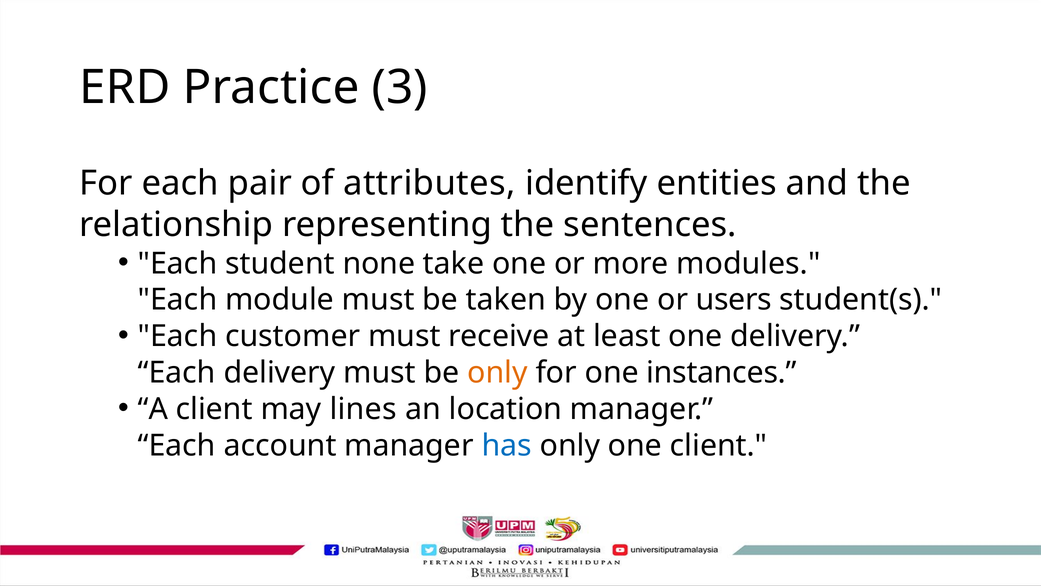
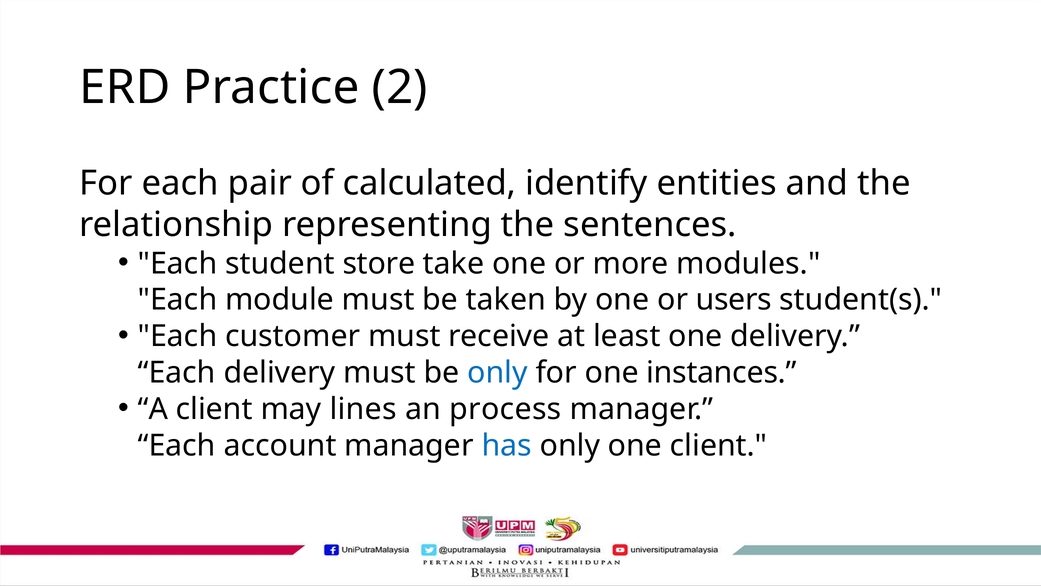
3: 3 -> 2
attributes: attributes -> calculated
none: none -> store
only at (498, 372) colour: orange -> blue
location: location -> process
